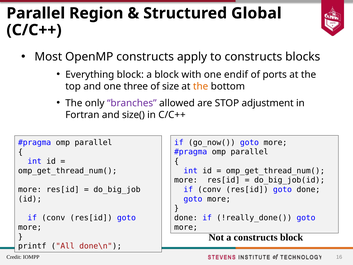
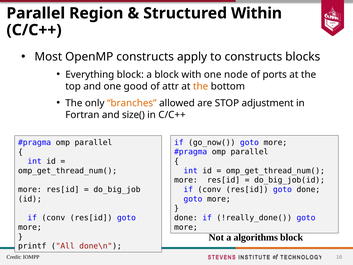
Global: Global -> Within
endif: endif -> node
three: three -> good
size: size -> attr
branches colour: purple -> orange
a constructs: constructs -> algorithms
